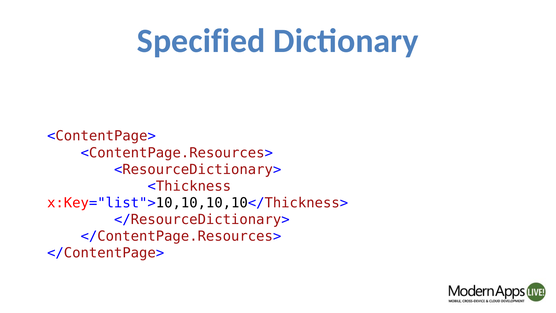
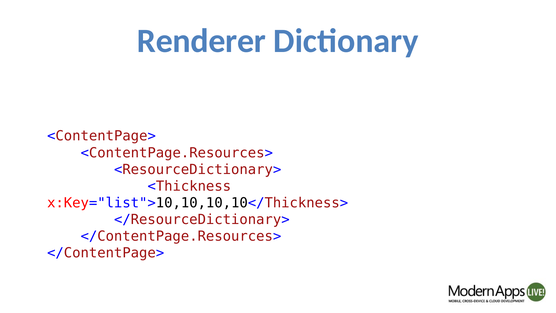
Specified: Specified -> Renderer
